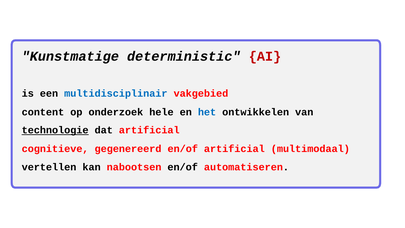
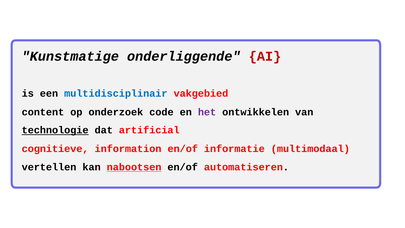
deterministic: deterministic -> onderliggende
hele: hele -> code
het colour: blue -> purple
gegenereerd: gegenereerd -> information
en/of artificial: artificial -> informatie
nabootsen underline: none -> present
